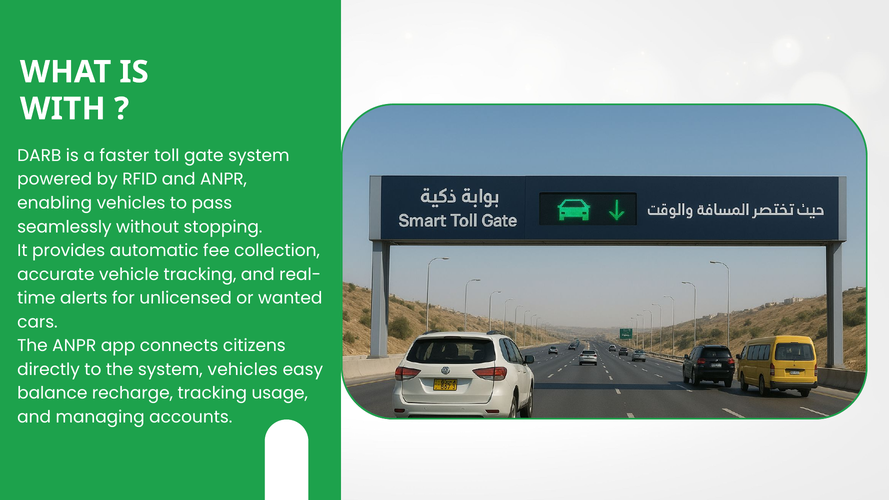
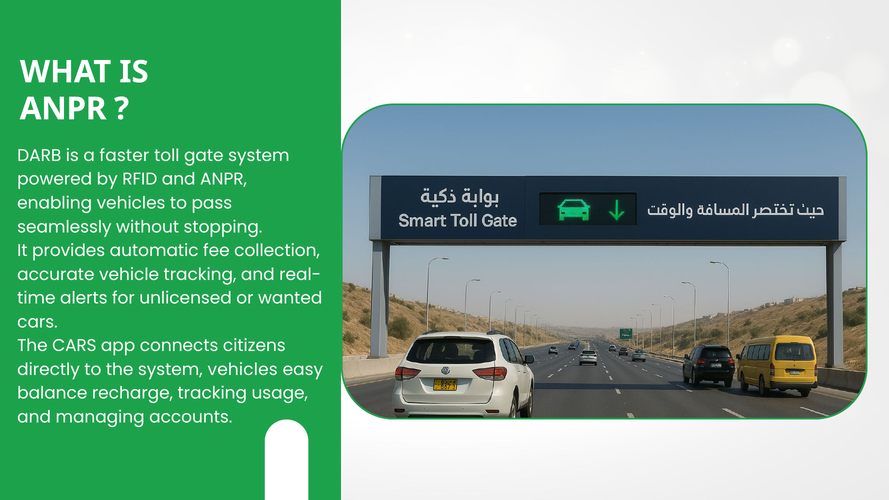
WITH at (63, 109): WITH -> ANPR
The ANPR: ANPR -> CARS
